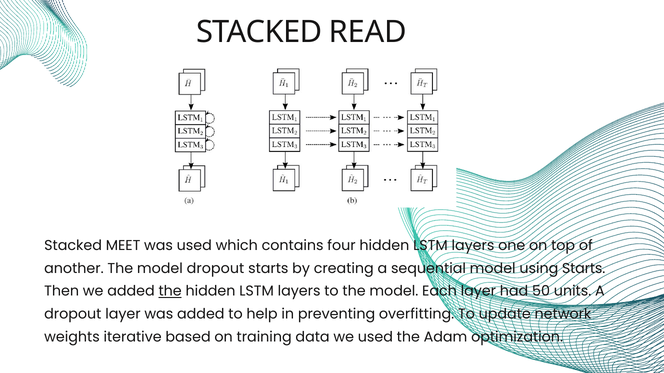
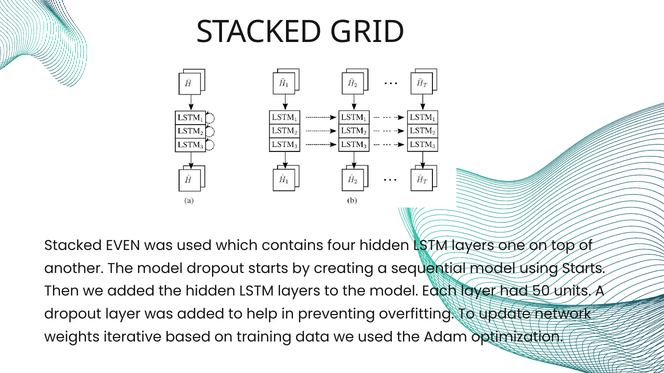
READ: READ -> GRID
MEET: MEET -> EVEN
the at (170, 292) underline: present -> none
